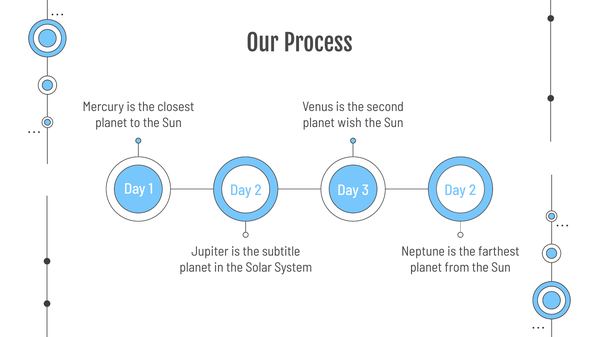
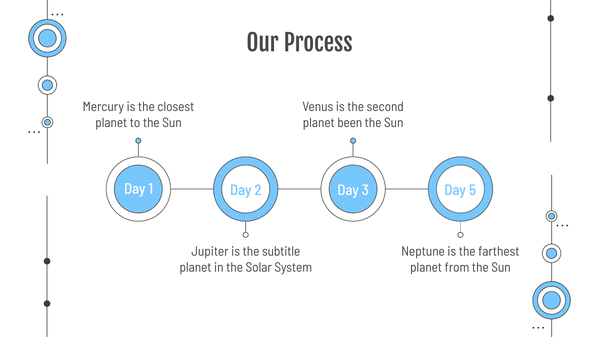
wish: wish -> been
3 Day 2: 2 -> 5
